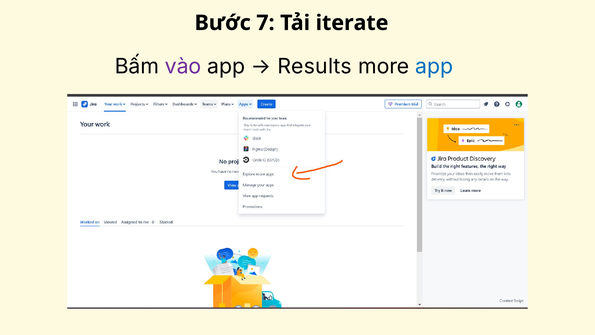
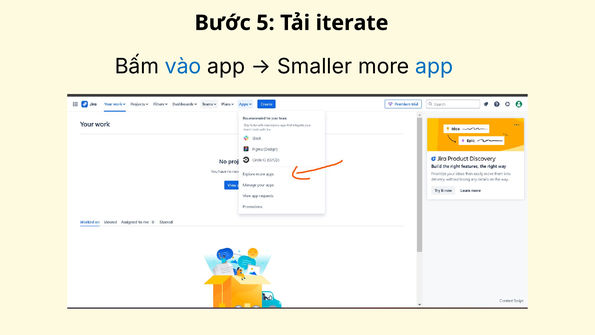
7: 7 -> 5
vào colour: purple -> blue
Results: Results -> Smaller
